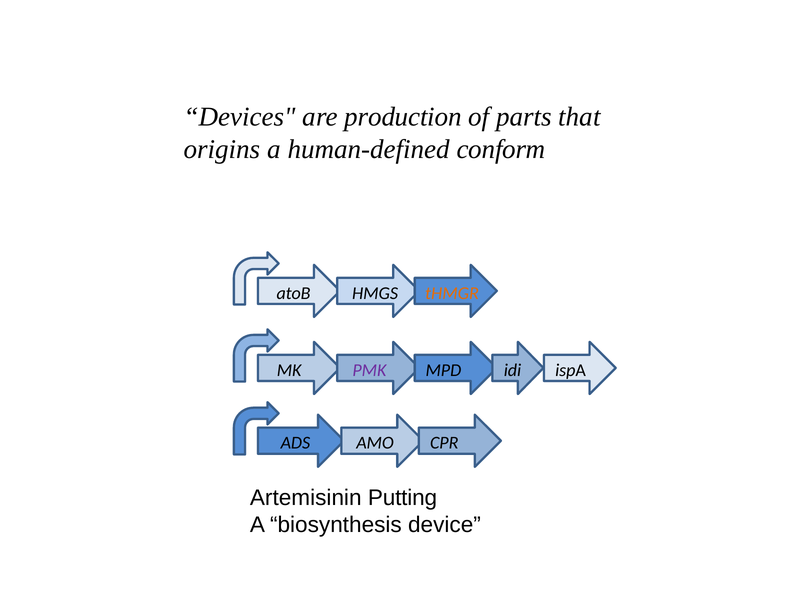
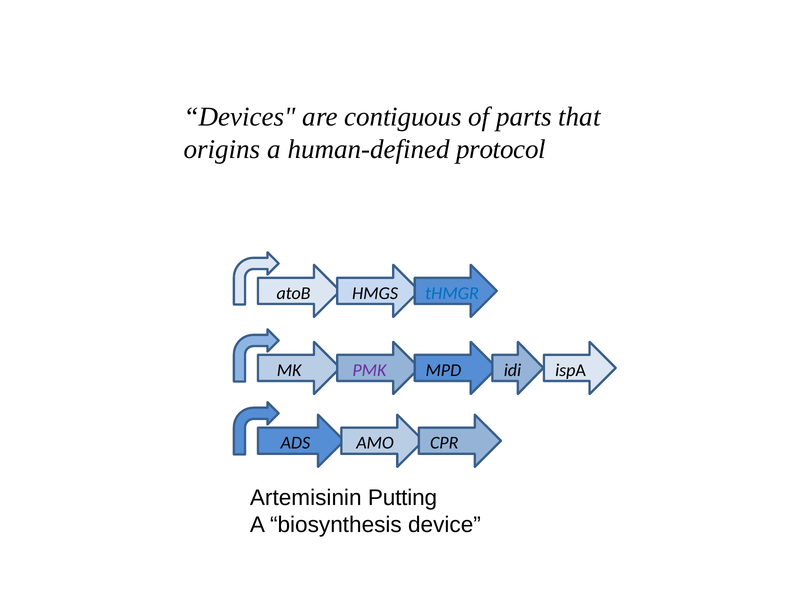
production: production -> contiguous
conform: conform -> protocol
tHMGR colour: orange -> blue
